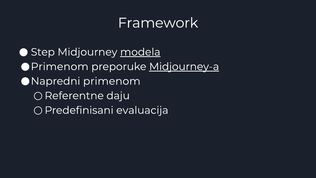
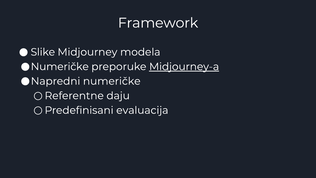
Step: Step -> Slike
modela underline: present -> none
Primenom at (60, 67): Primenom -> Numeričke
Napredni primenom: primenom -> numeričke
